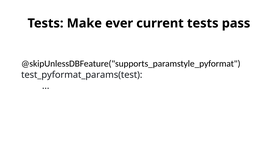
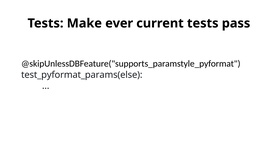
test_pyformat_params(test: test_pyformat_params(test -> test_pyformat_params(else
